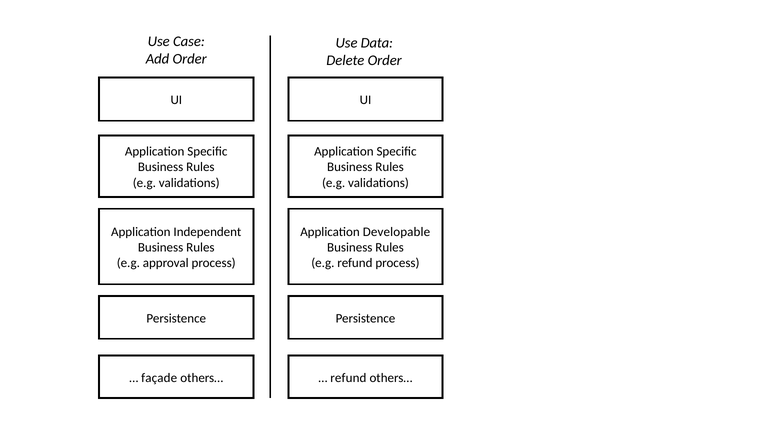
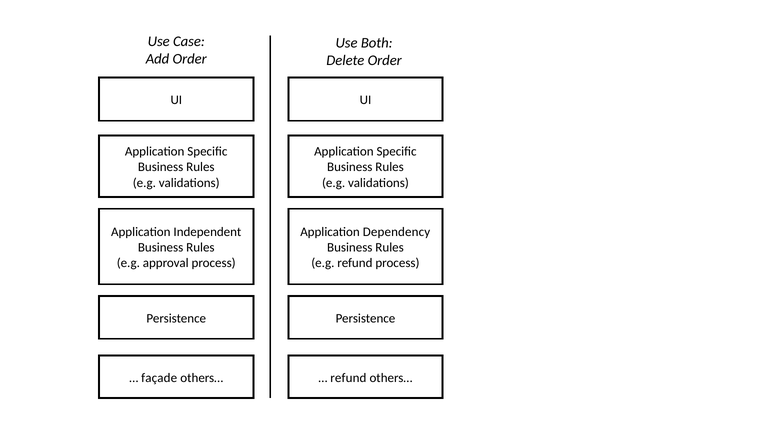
Data: Data -> Both
Developable: Developable -> Dependency
